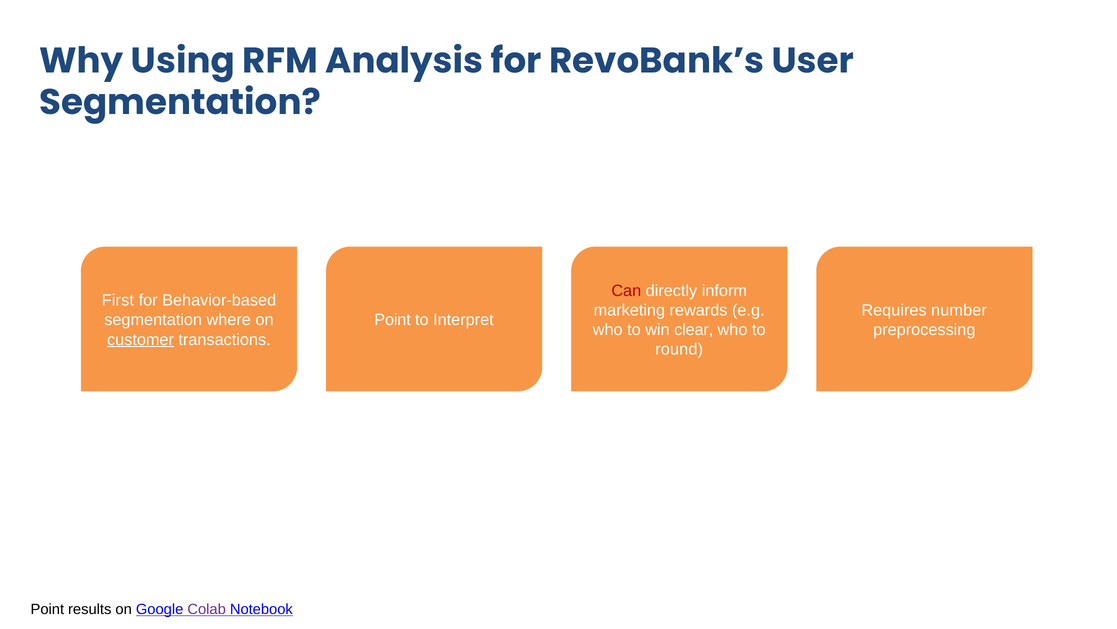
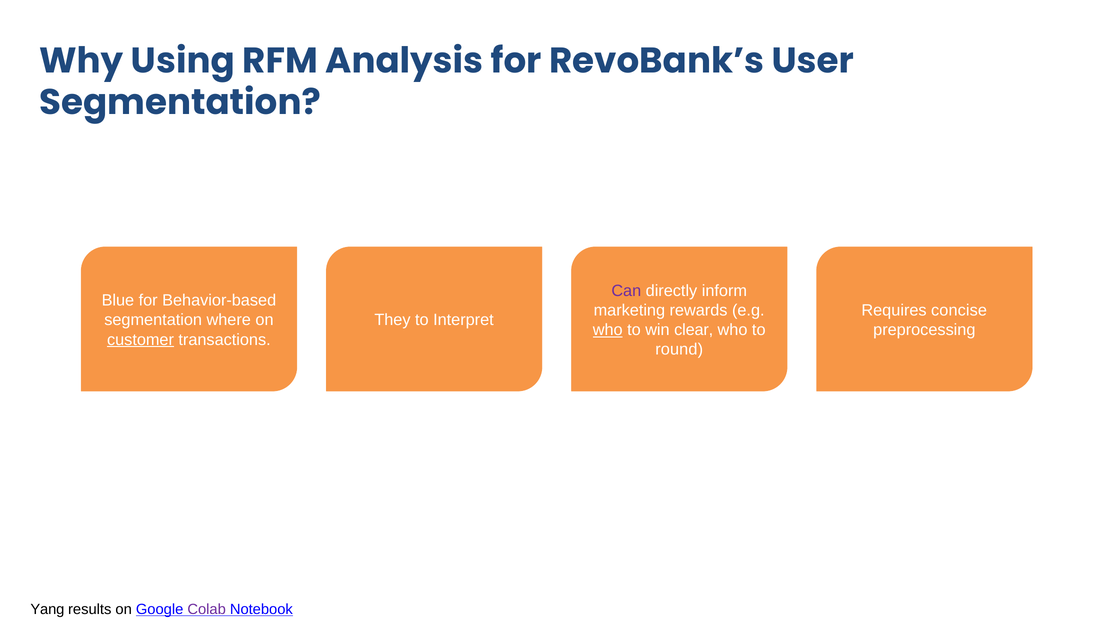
Can colour: red -> purple
First: First -> Blue
number: number -> concise
Point at (393, 320): Point -> They
who at (608, 330) underline: none -> present
Point at (47, 609): Point -> Yang
